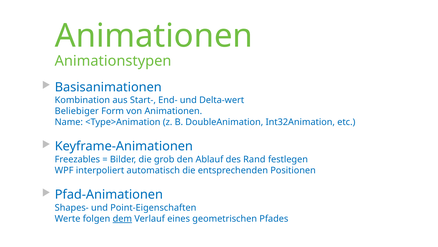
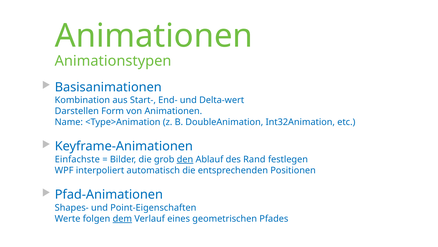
Beliebiger: Beliebiger -> Darstellen
Freezables: Freezables -> Einfachste
den underline: none -> present
